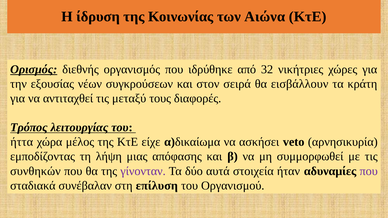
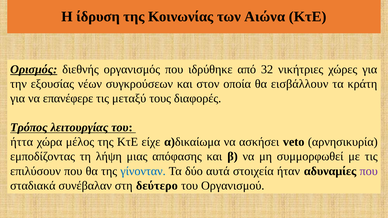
σειρά: σειρά -> οποία
αντιταχθεί: αντιταχθεί -> επανέφερε
συνθηκών: συνθηκών -> επιλύσουν
γίνονταν colour: purple -> blue
επίλυση: επίλυση -> δεύτερο
